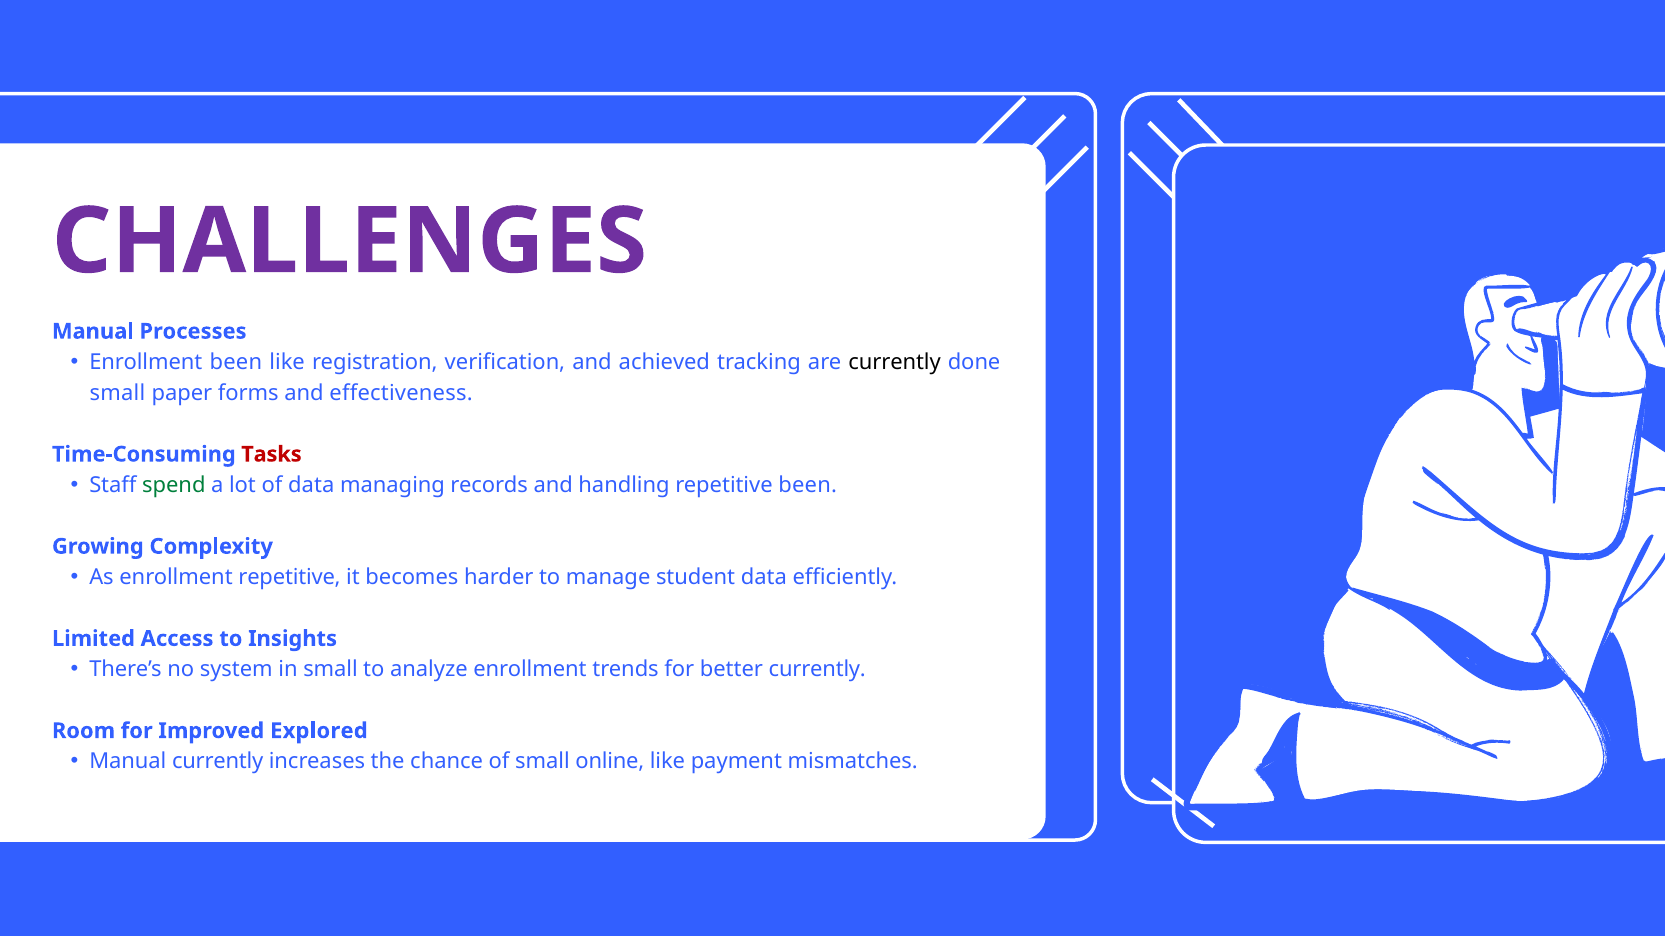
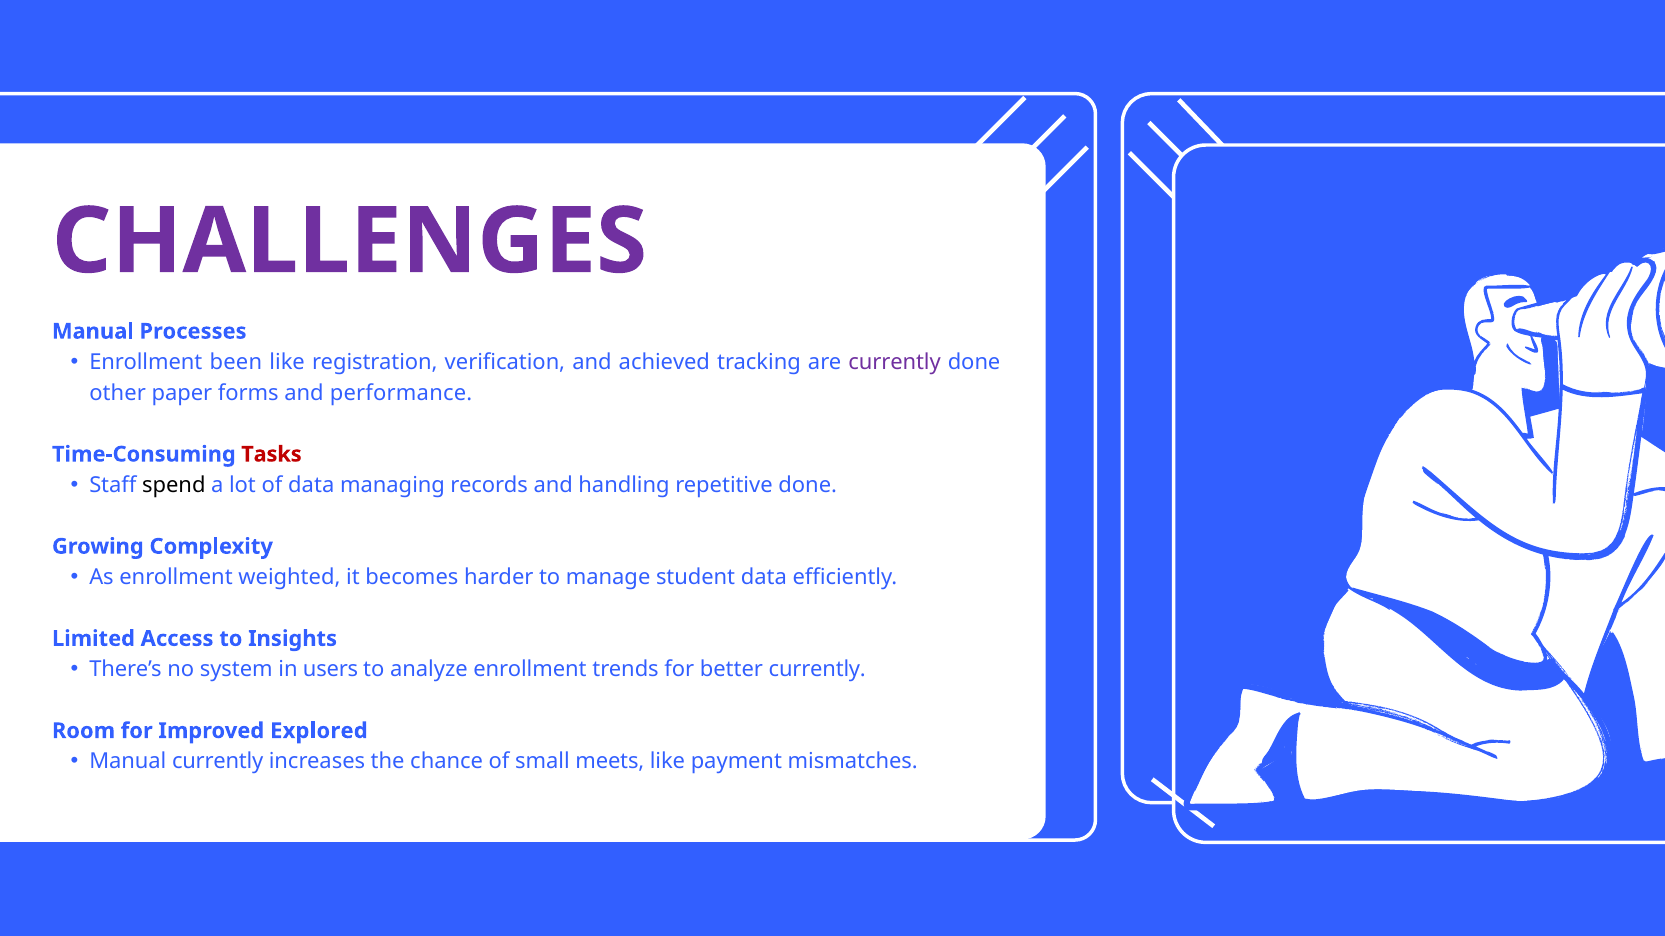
currently at (895, 362) colour: black -> purple
small at (117, 393): small -> other
effectiveness: effectiveness -> performance
spend colour: green -> black
repetitive been: been -> done
enrollment repetitive: repetitive -> weighted
in small: small -> users
online: online -> meets
